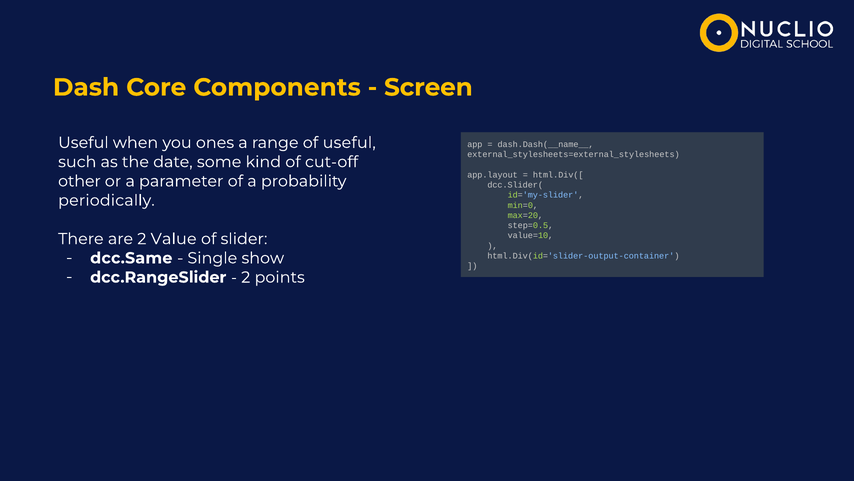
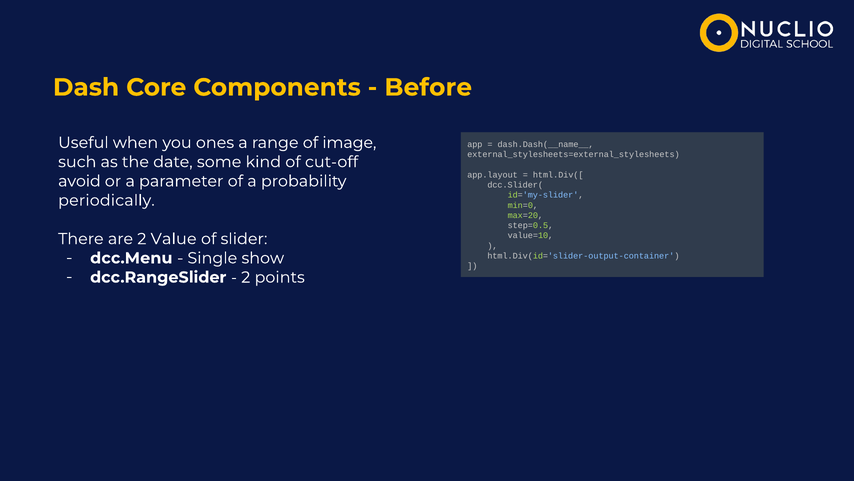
Screen: Screen -> Before
of useful: useful -> image
other: other -> avoid
dcc.Same: dcc.Same -> dcc.Menu
